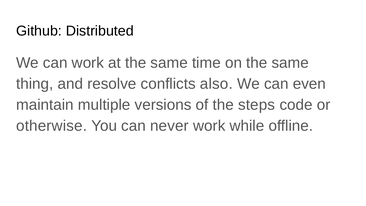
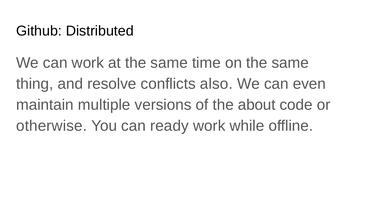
steps: steps -> about
never: never -> ready
